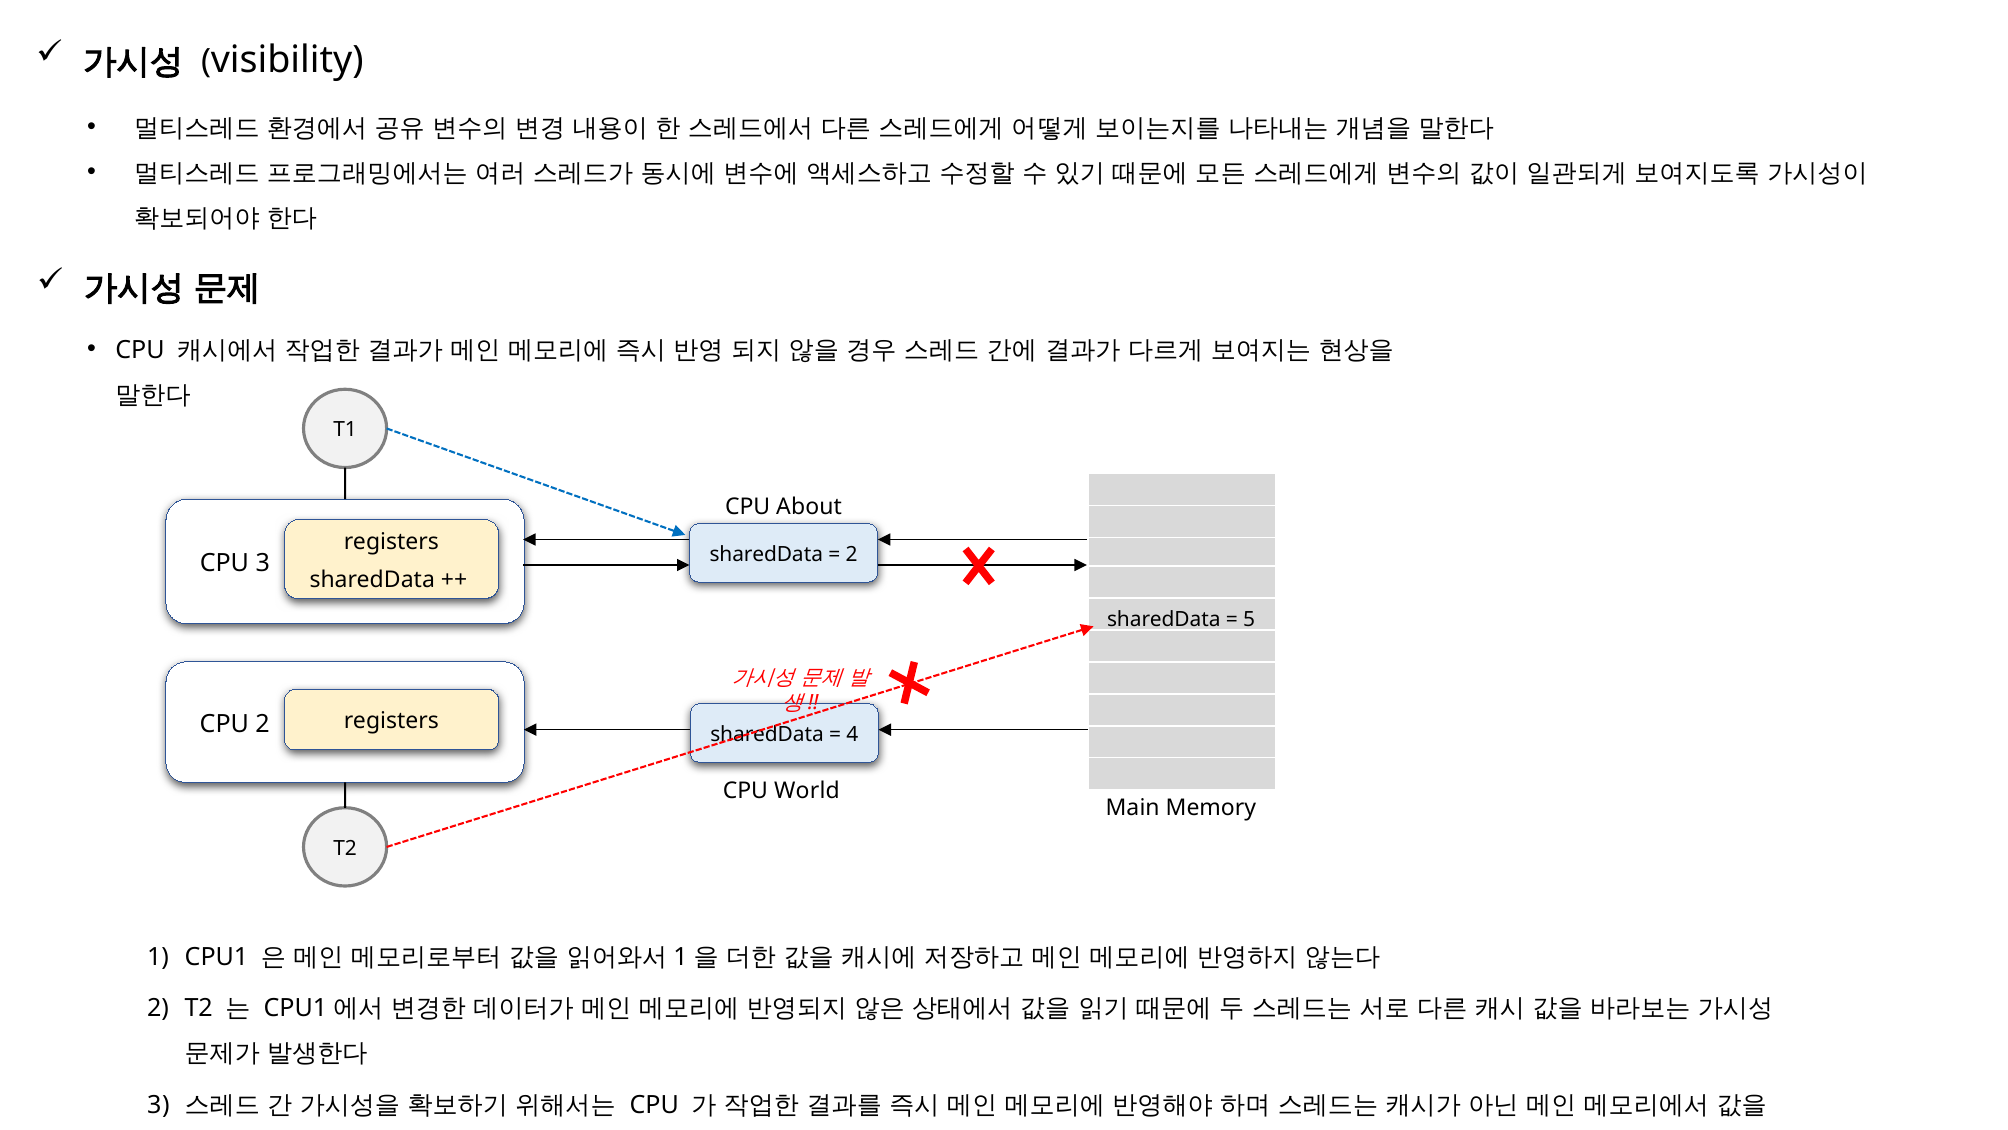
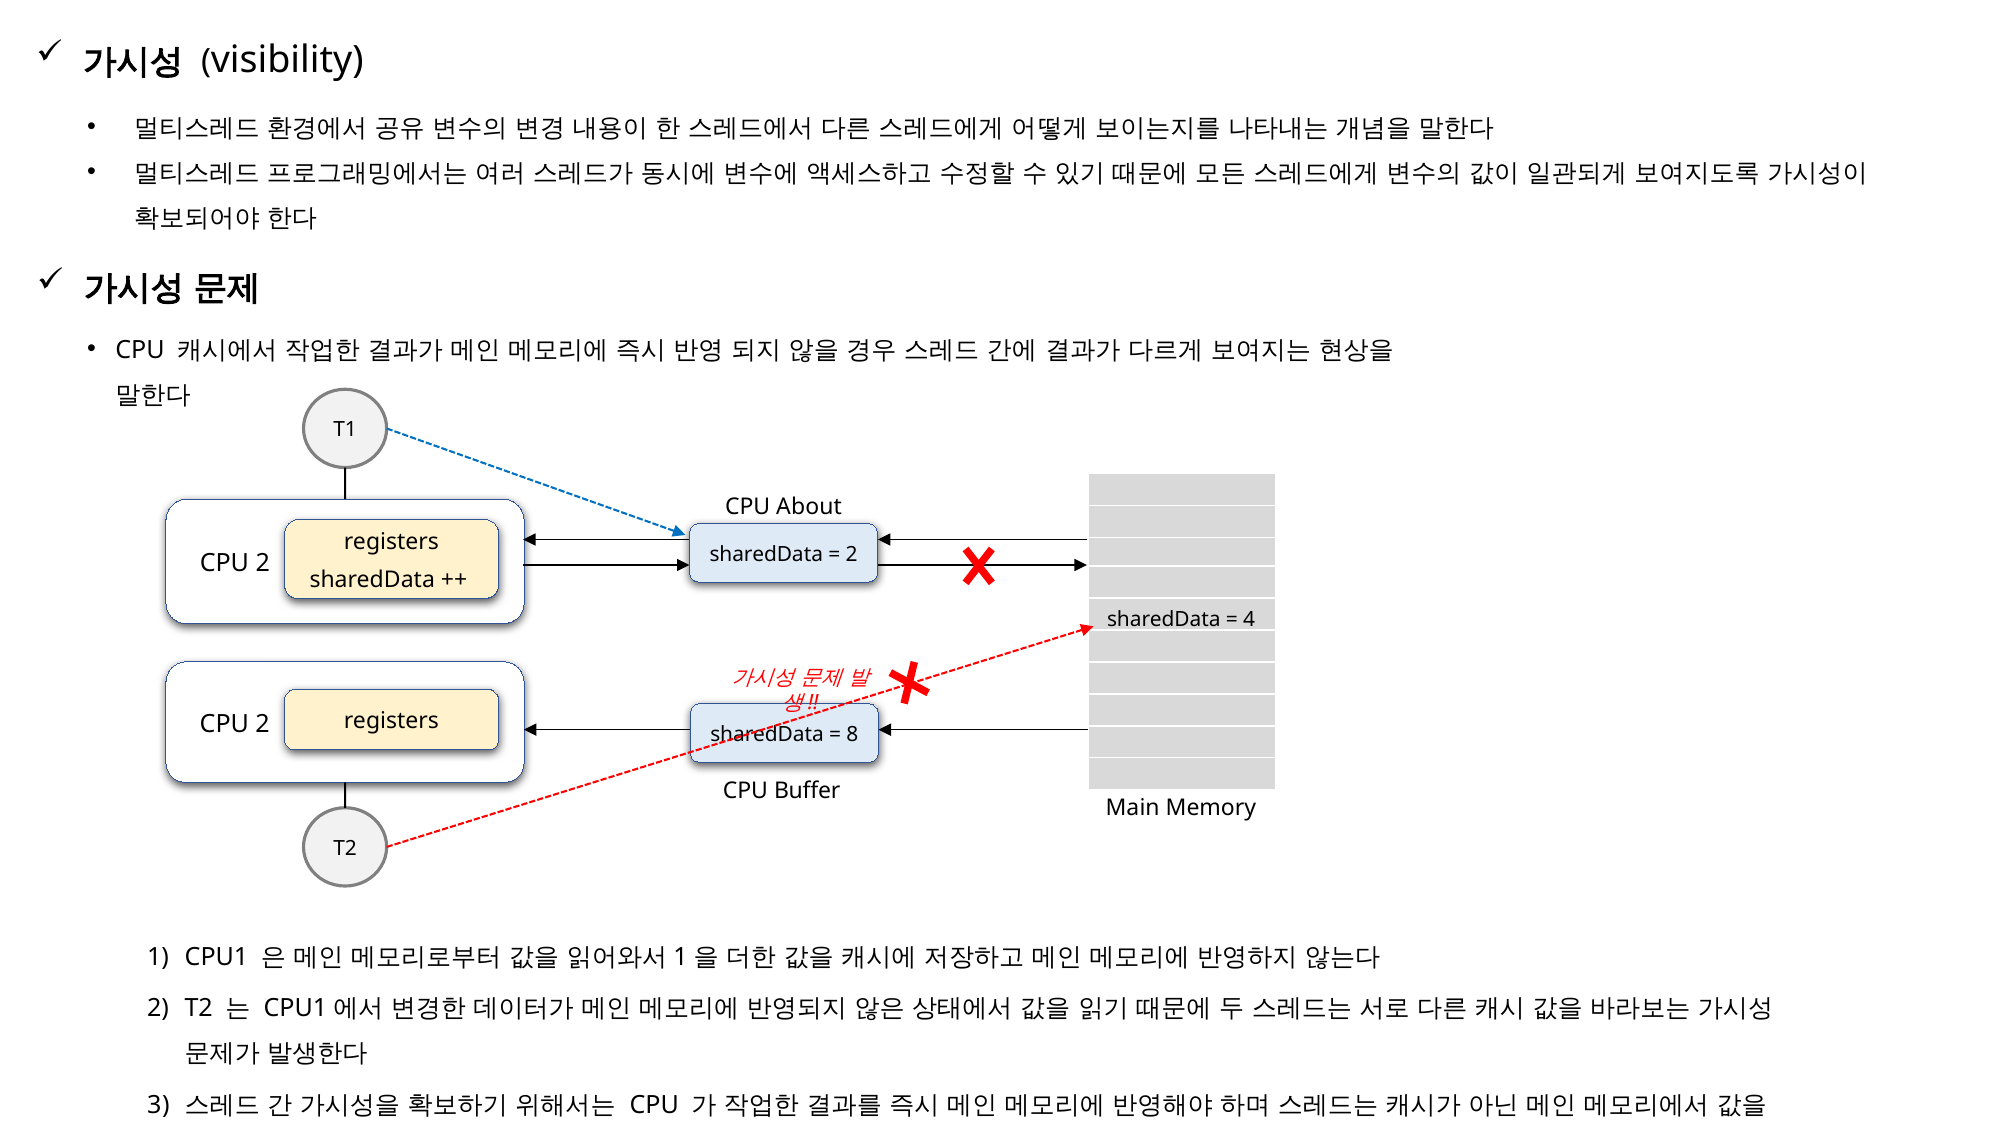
3 at (263, 563): 3 -> 2
5: 5 -> 4
4: 4 -> 8
World: World -> Buffer
